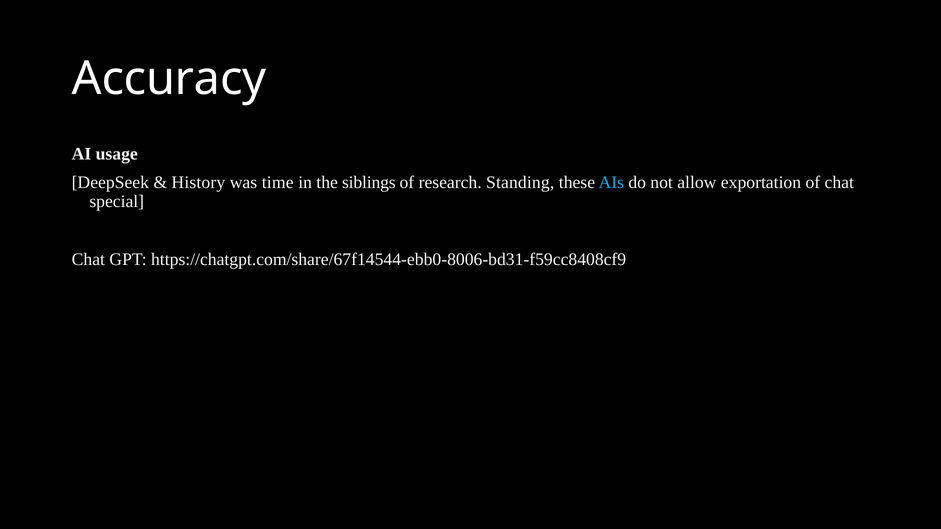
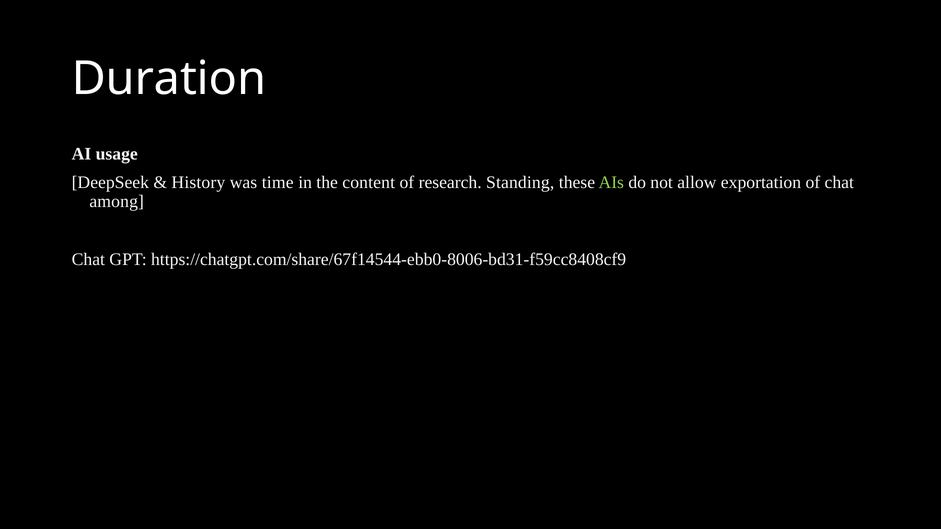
Accuracy: Accuracy -> Duration
siblings: siblings -> content
AIs colour: light blue -> light green
special: special -> among
